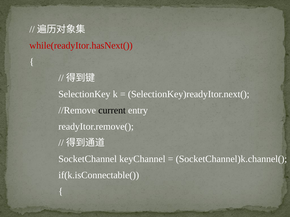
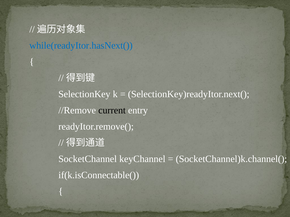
while(readyItor.hasNext( colour: red -> blue
